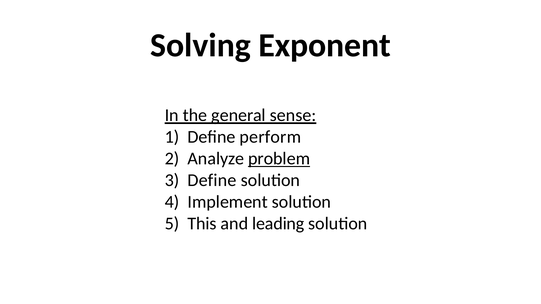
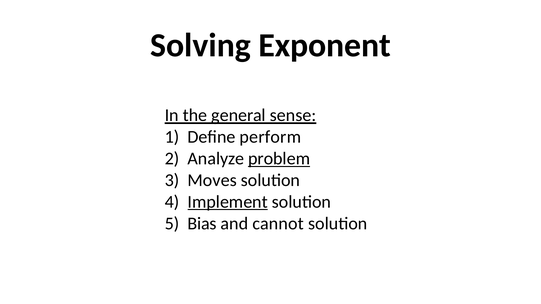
Define at (212, 180): Define -> Moves
Implement underline: none -> present
This: This -> Bias
leading: leading -> cannot
